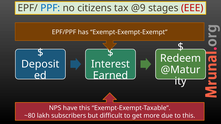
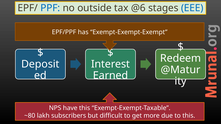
citizens: citizens -> outside
@9: @9 -> @6
EEE colour: red -> blue
